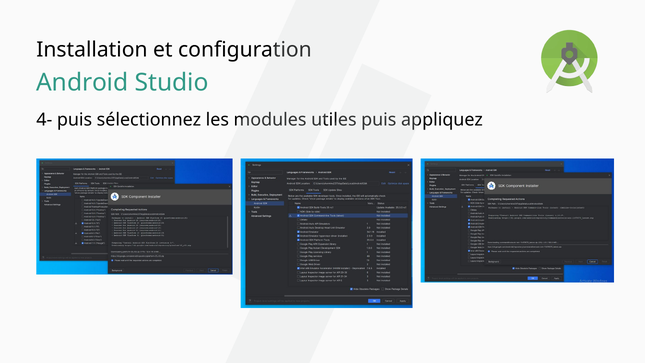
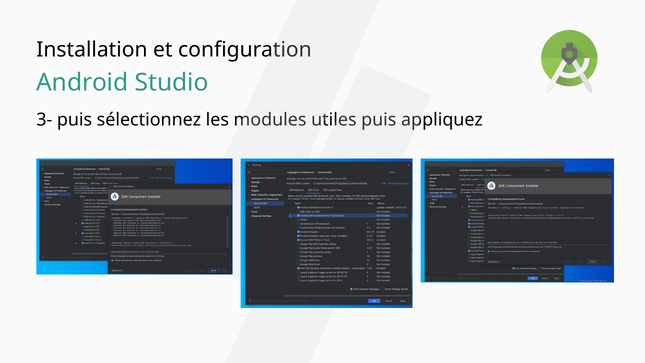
4-: 4- -> 3-
